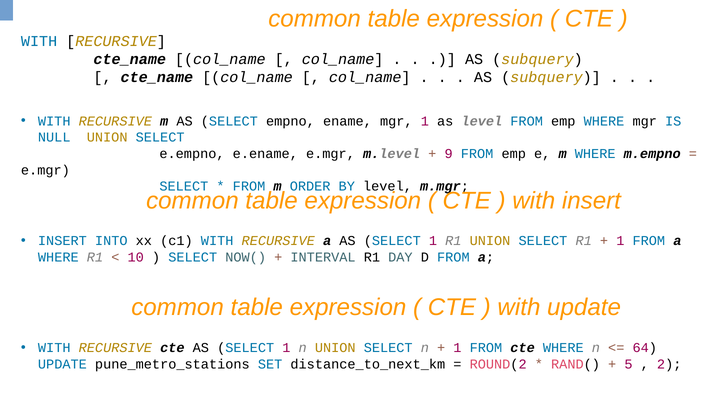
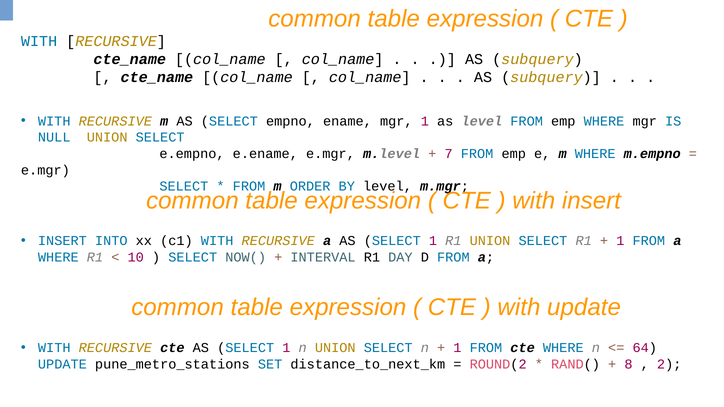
9: 9 -> 7
5: 5 -> 8
